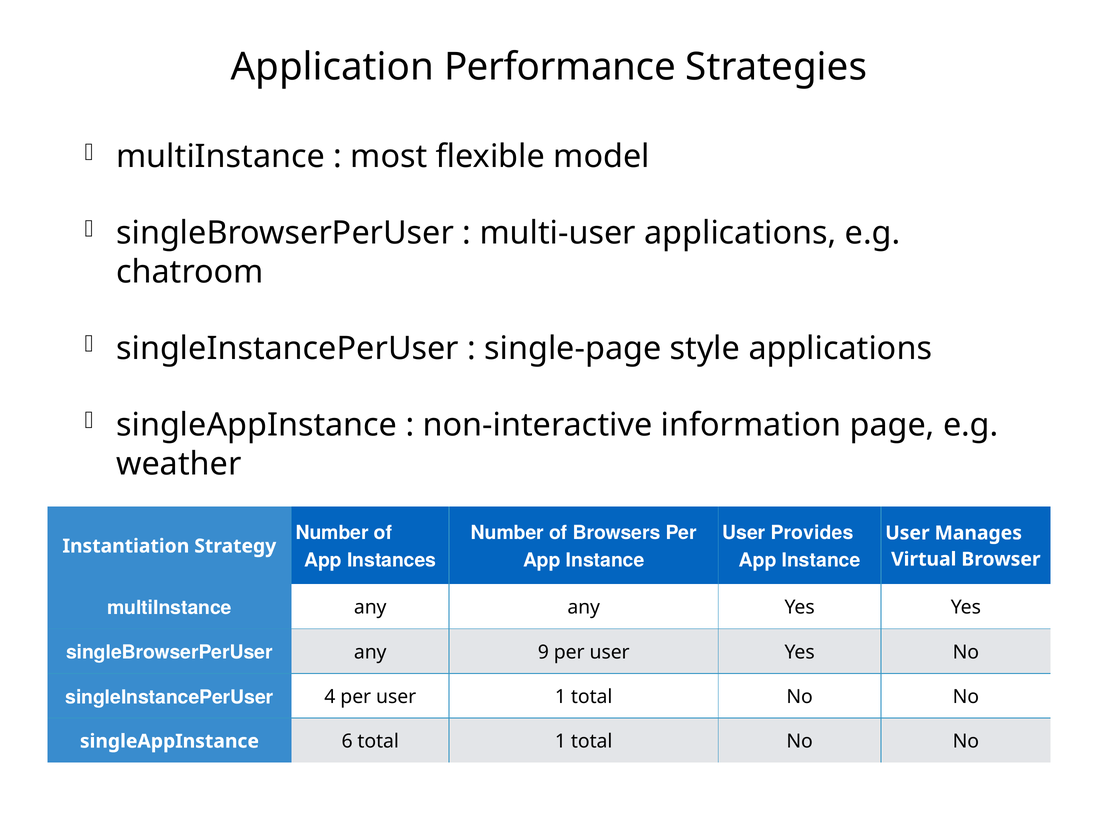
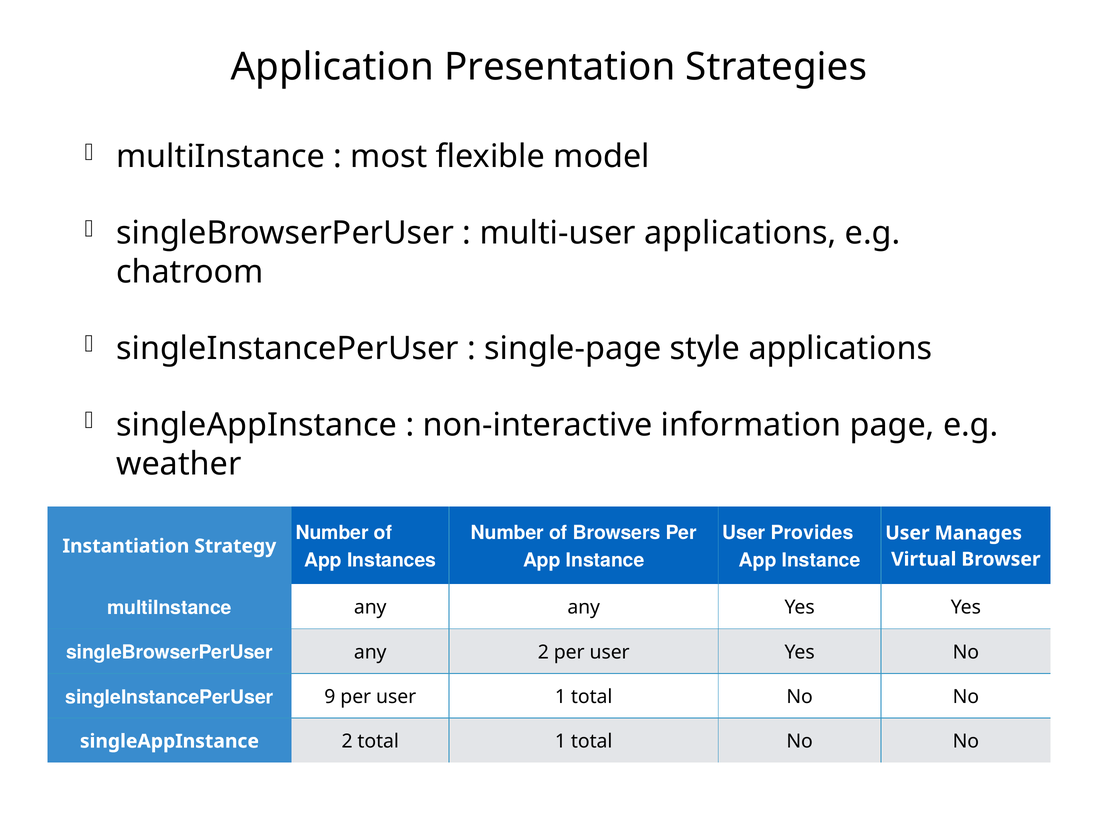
Performance: Performance -> Presentation
any 9: 9 -> 2
4: 4 -> 9
singleAppInstance 6: 6 -> 2
